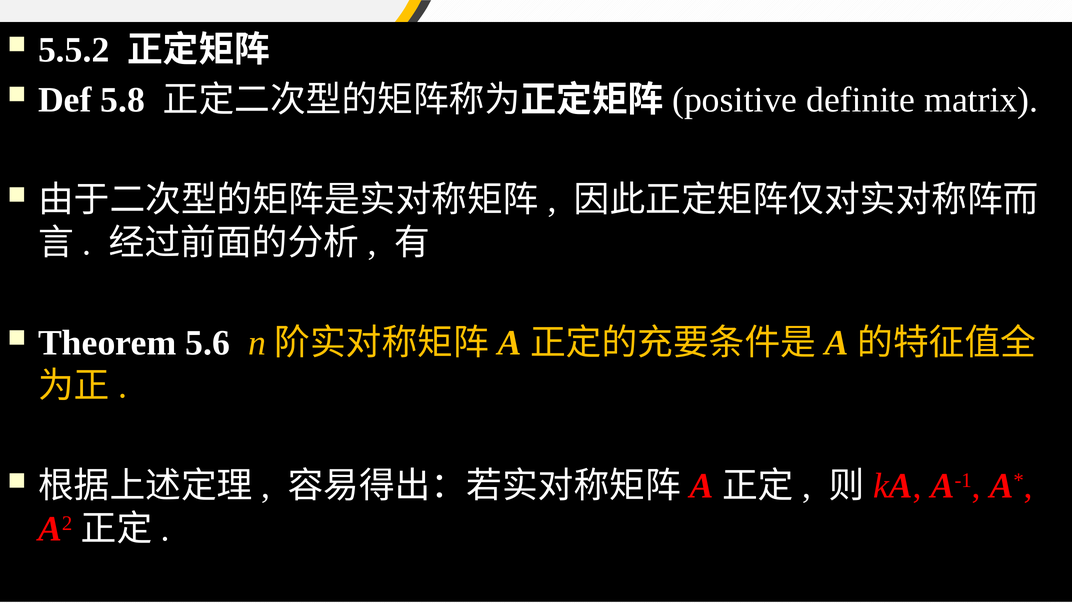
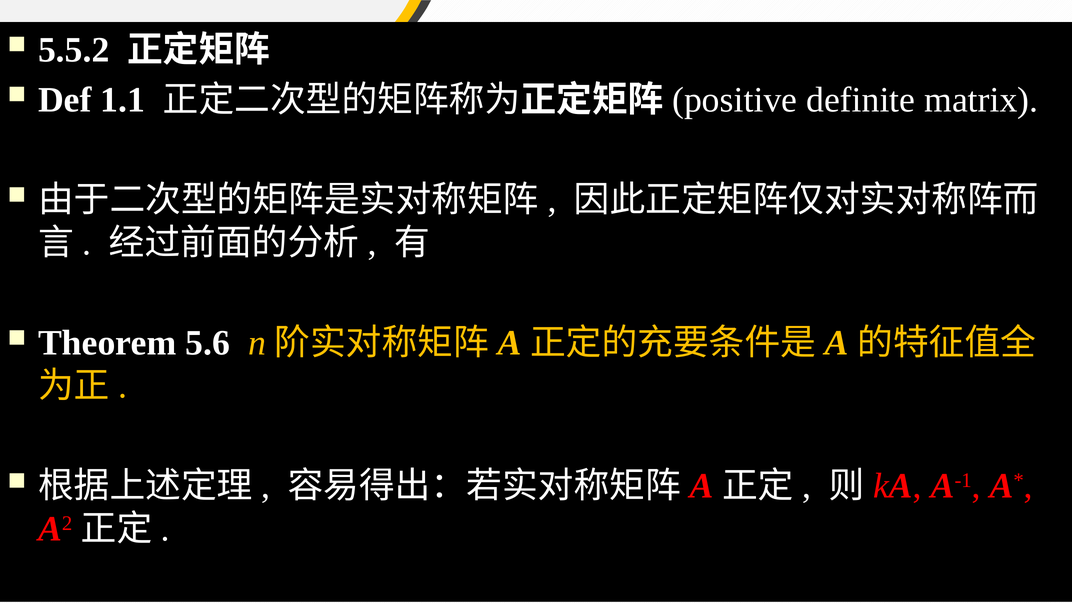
5.8: 5.8 -> 1.1
